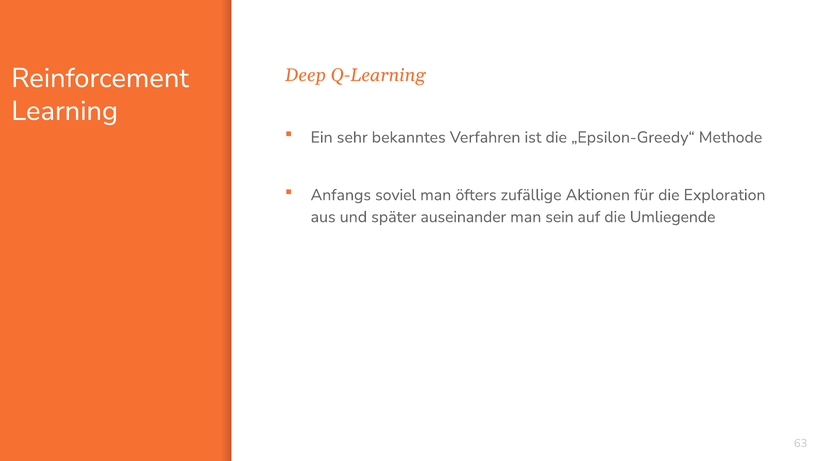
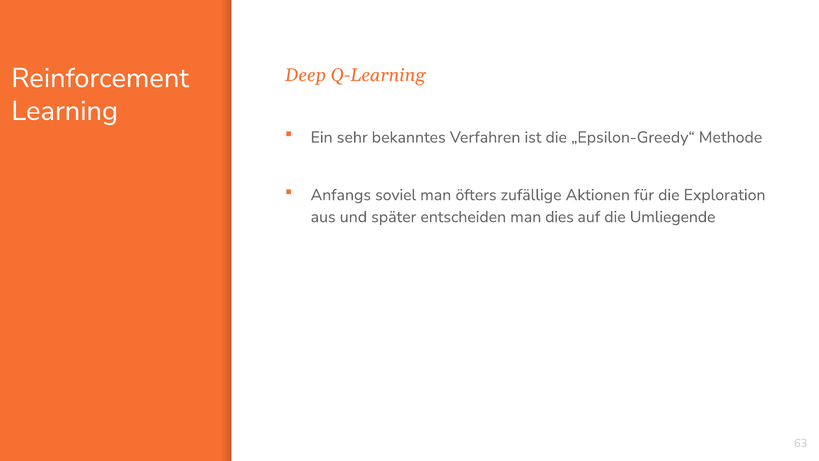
auseinander: auseinander -> entscheiden
sein: sein -> dies
